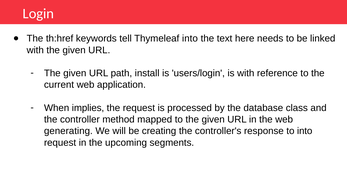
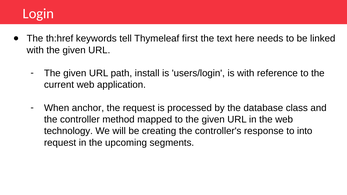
Thymeleaf into: into -> first
implies: implies -> anchor
generating: generating -> technology
